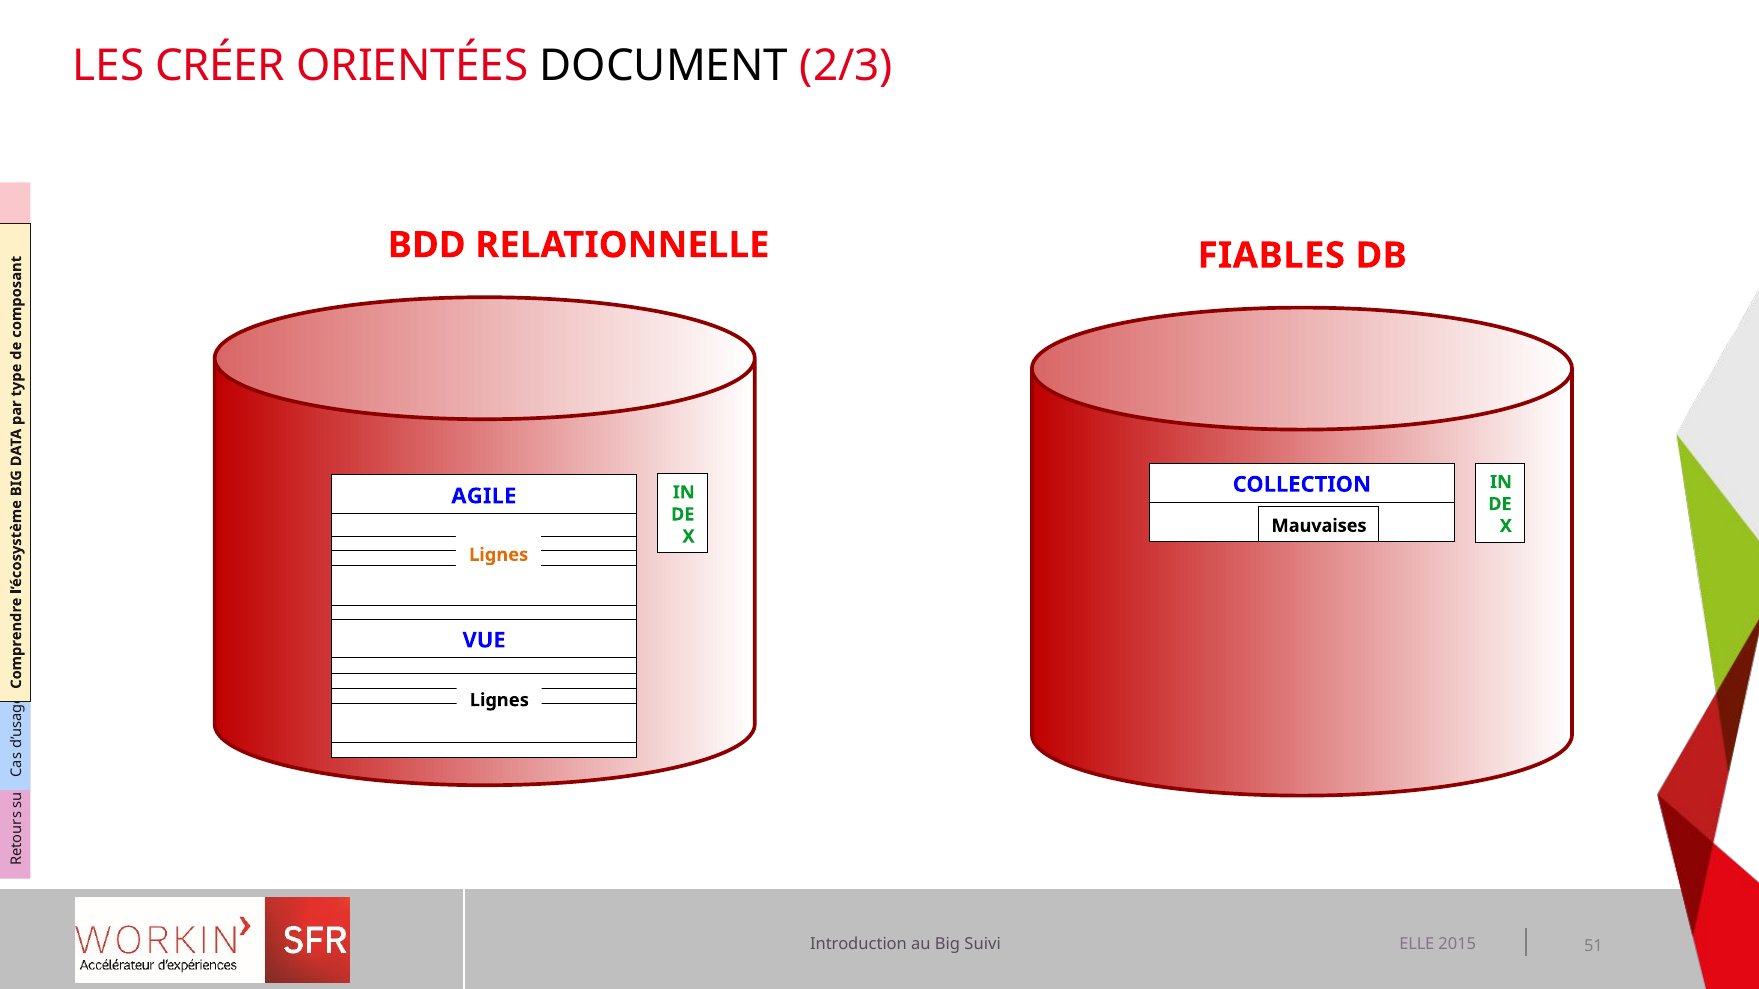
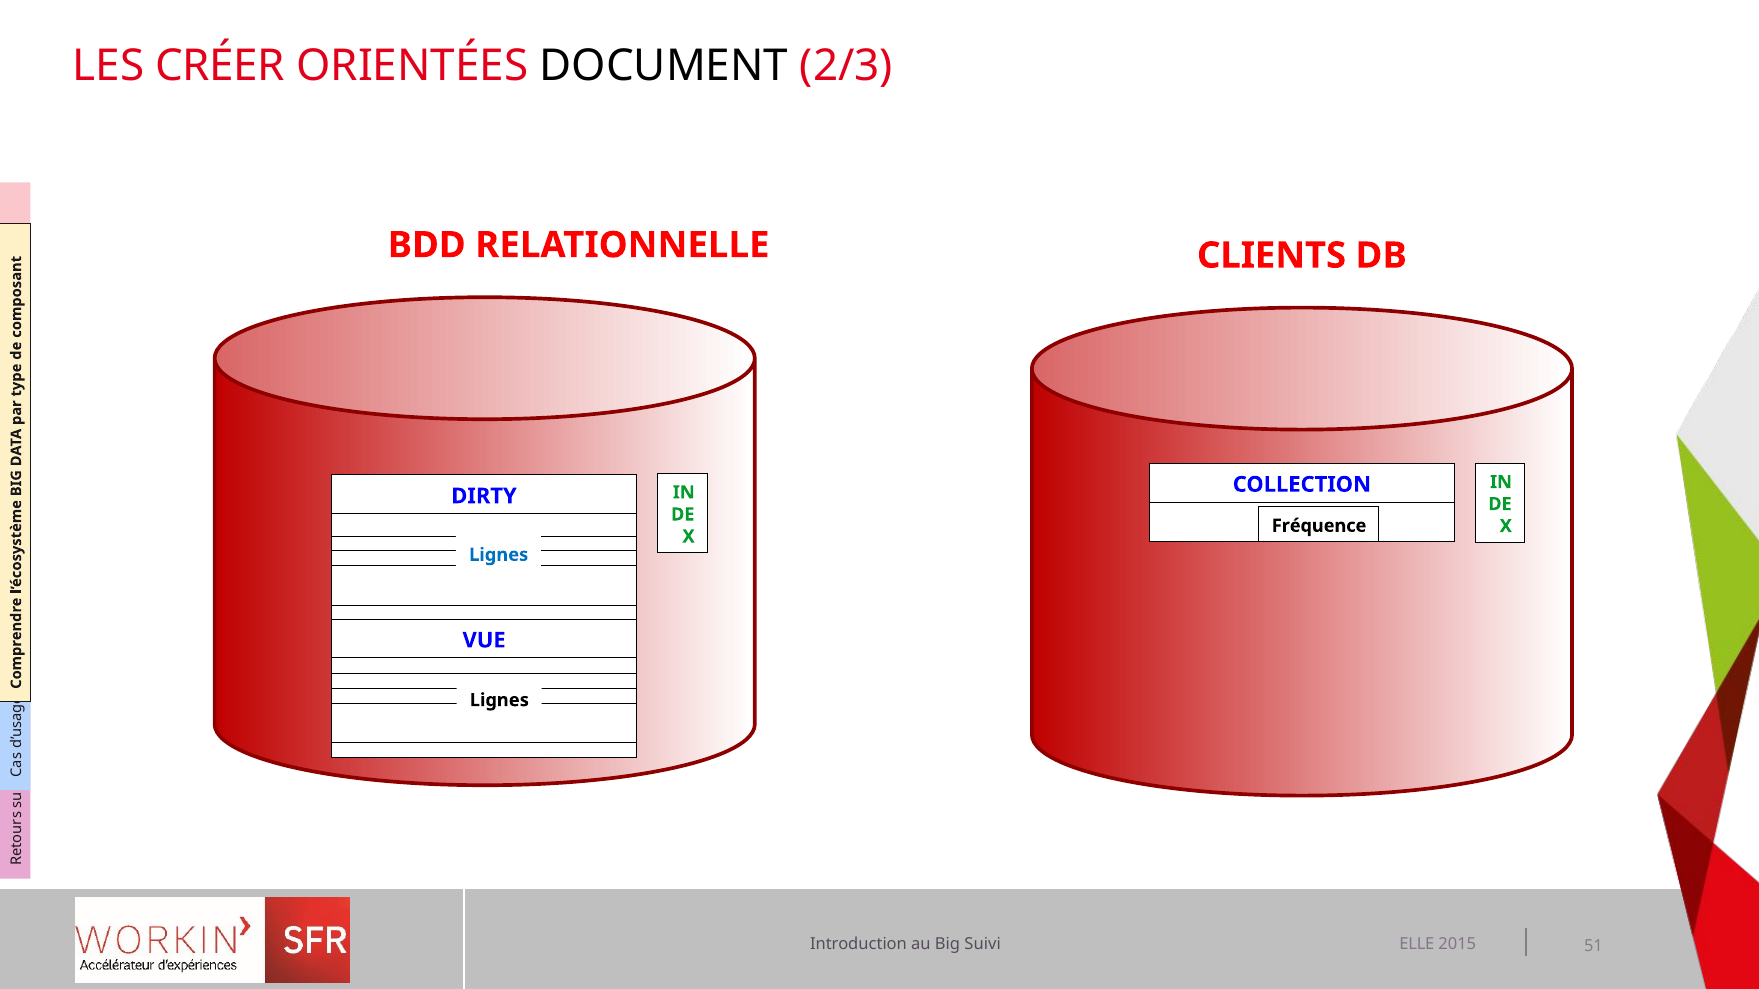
FIABLES: FIABLES -> CLIENTS
AGILE: AGILE -> DIRTY
Mauvaises: Mauvaises -> Fréquence
Lignes at (499, 555) colour: orange -> blue
